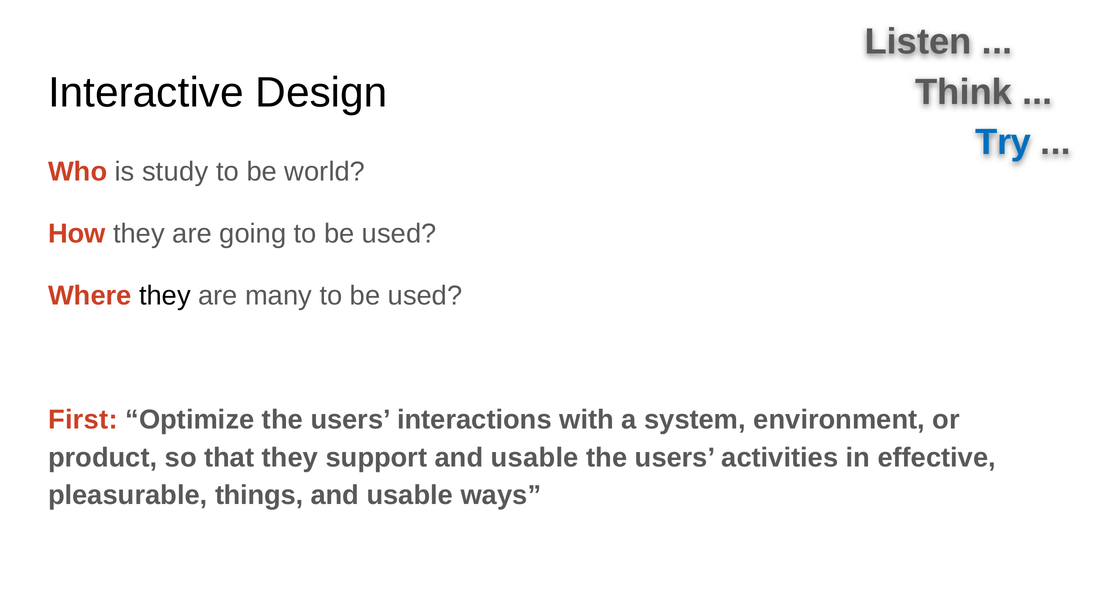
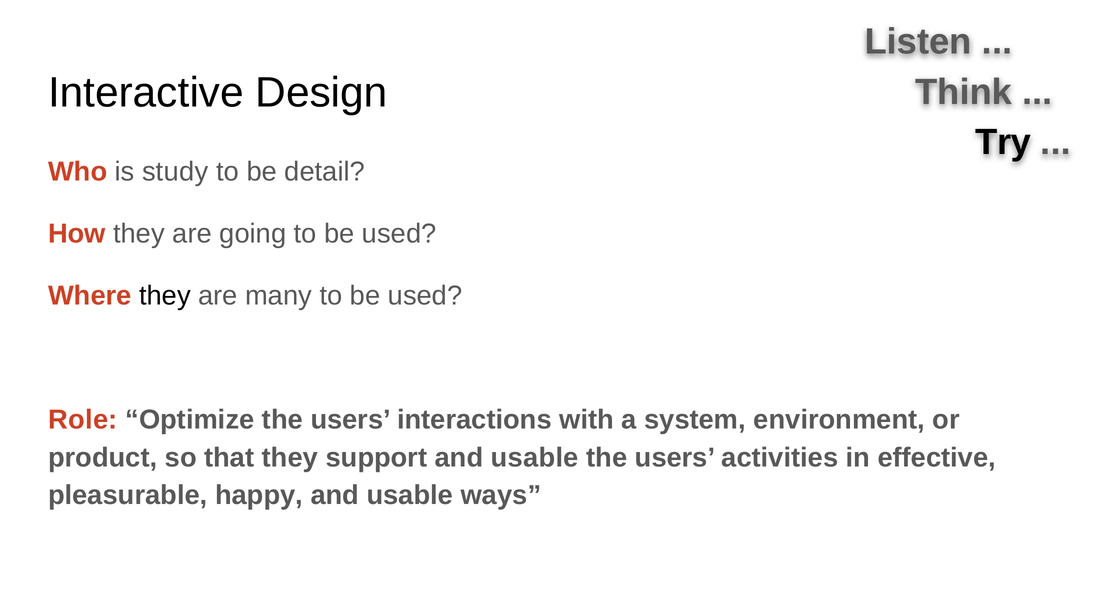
Try colour: blue -> black
world: world -> detail
First: First -> Role
things: things -> happy
